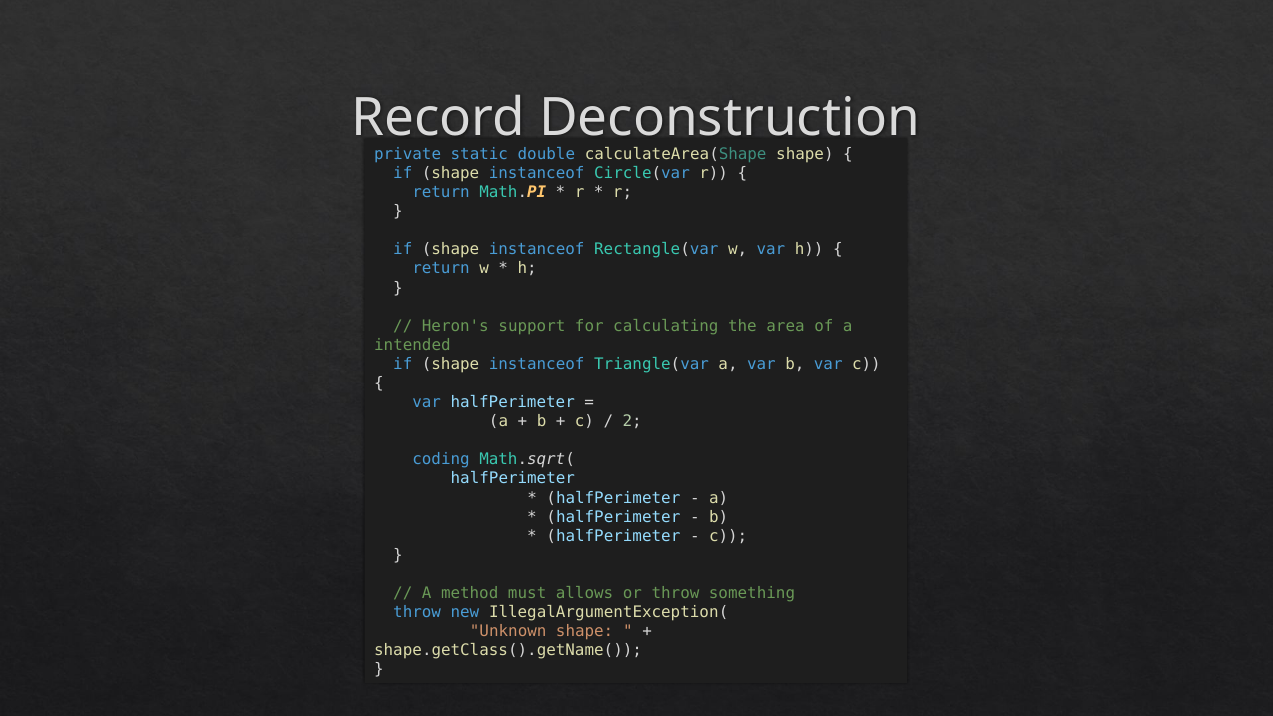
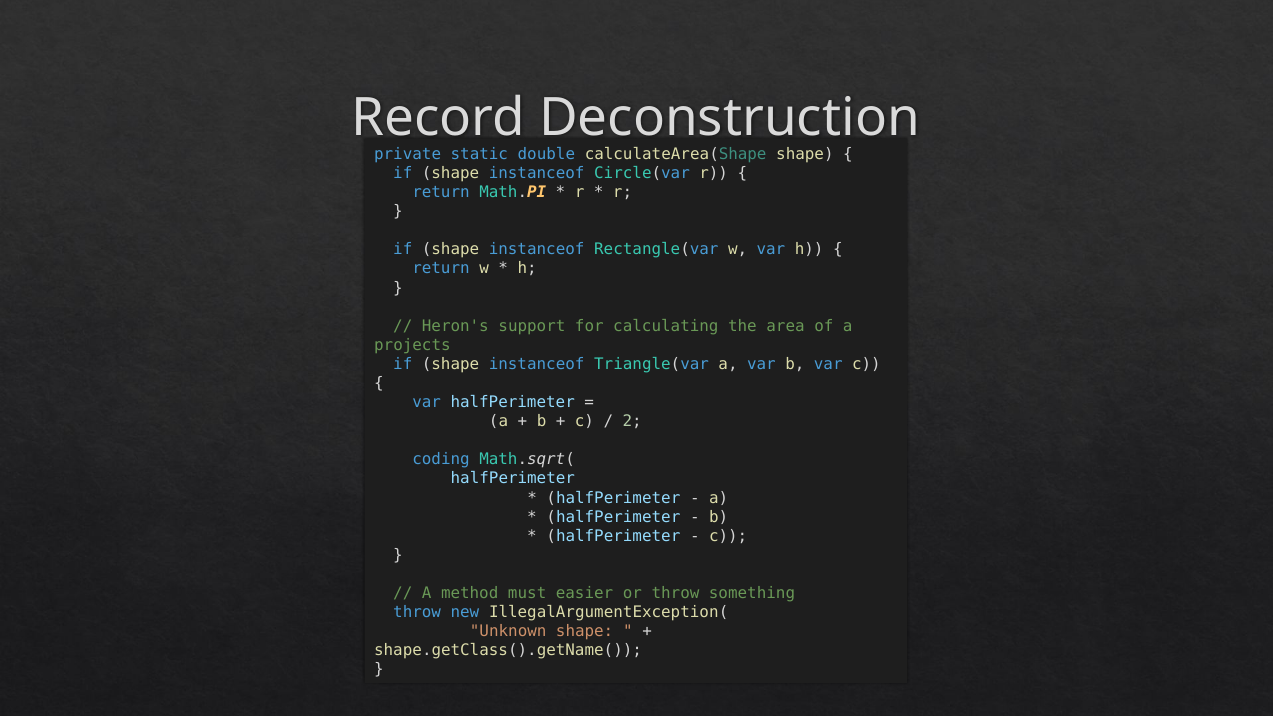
intended: intended -> projects
allows: allows -> easier
